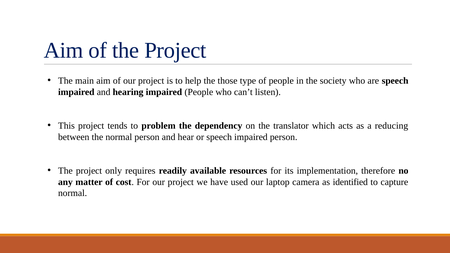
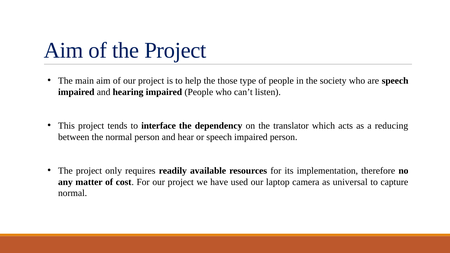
problem: problem -> interface
identified: identified -> universal
